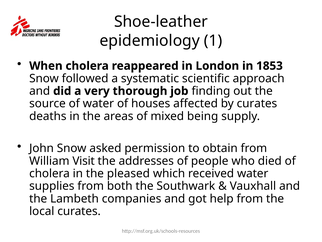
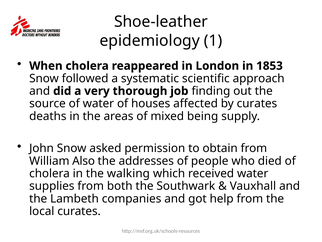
Visit: Visit -> Also
pleased: pleased -> walking
